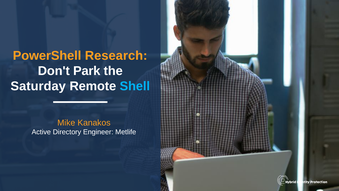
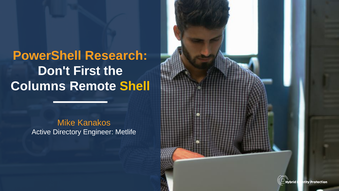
Park: Park -> First
Saturday: Saturday -> Columns
Shell colour: light blue -> yellow
